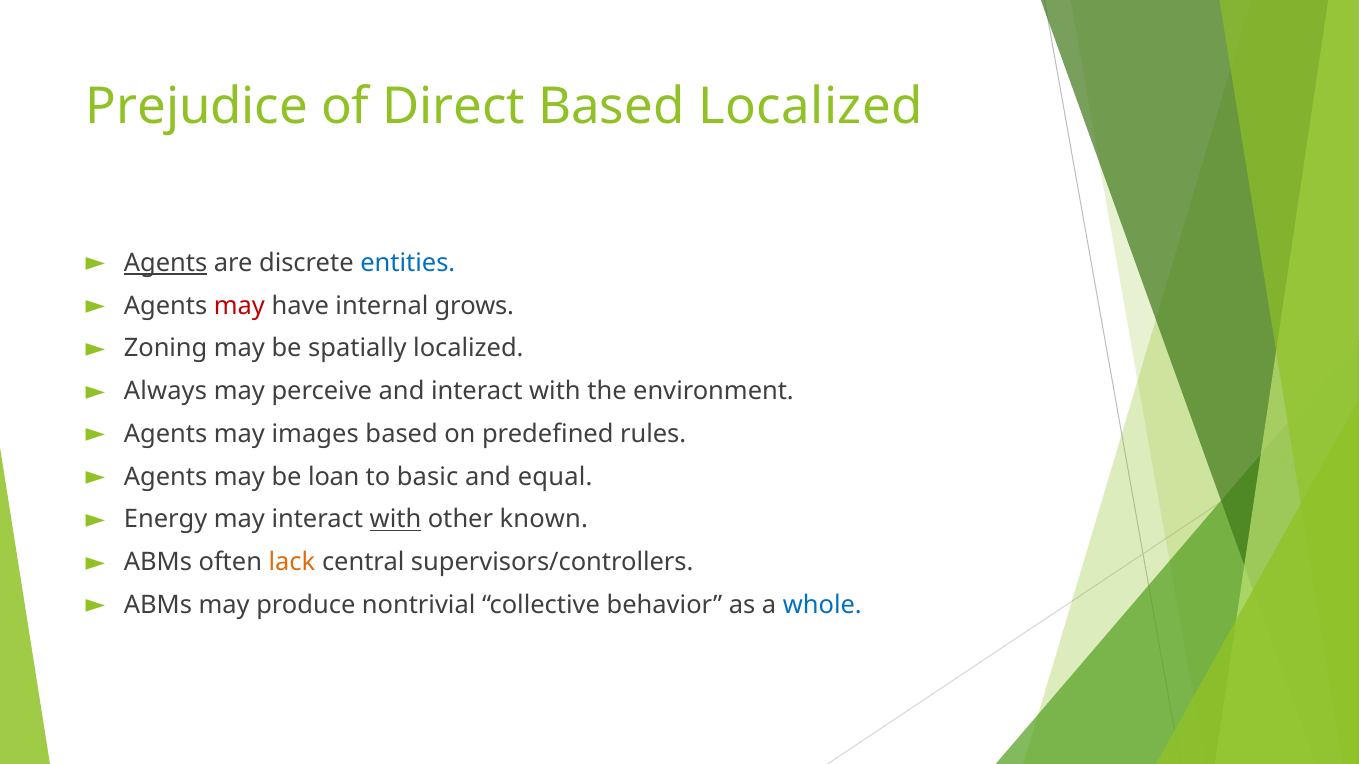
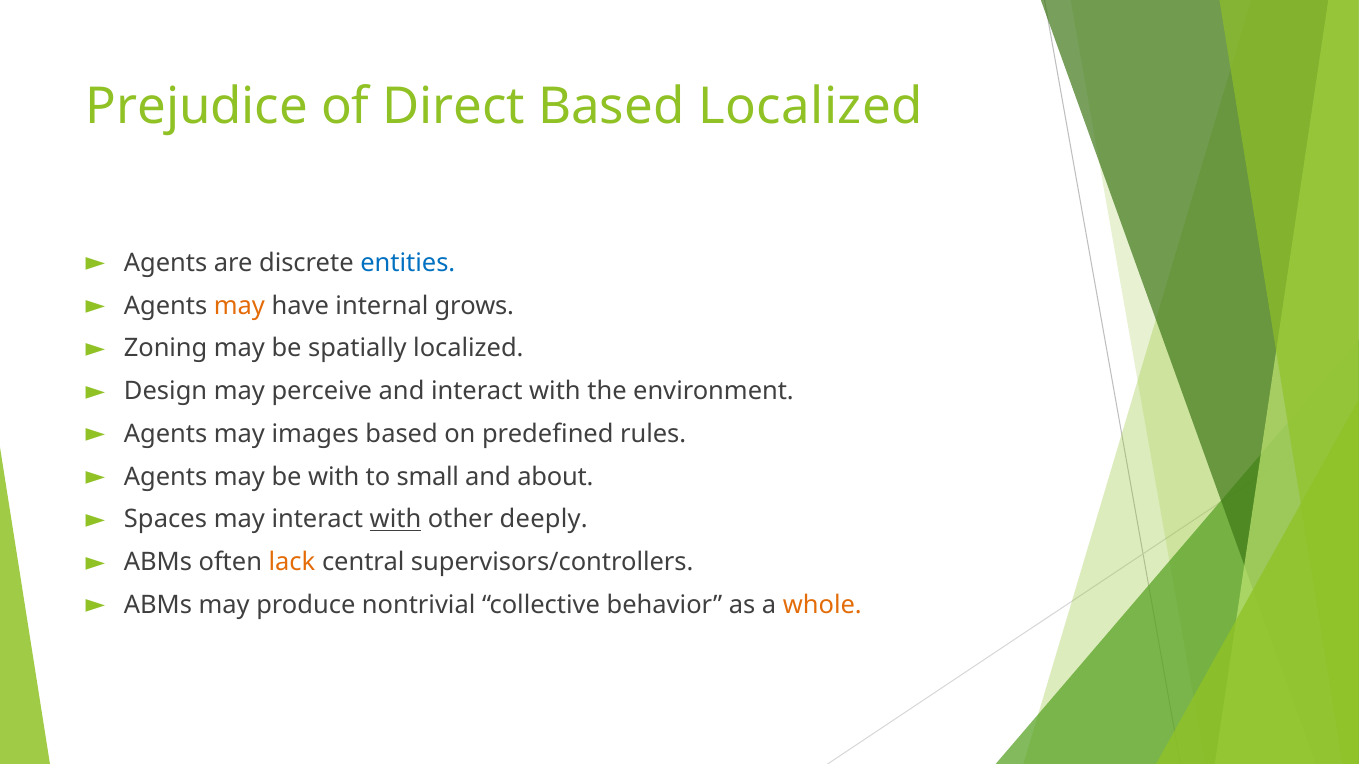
Agents at (166, 263) underline: present -> none
may at (239, 306) colour: red -> orange
Always: Always -> Design
be loan: loan -> with
basic: basic -> small
equal: equal -> about
Energy: Energy -> Spaces
known: known -> deeply
whole colour: blue -> orange
